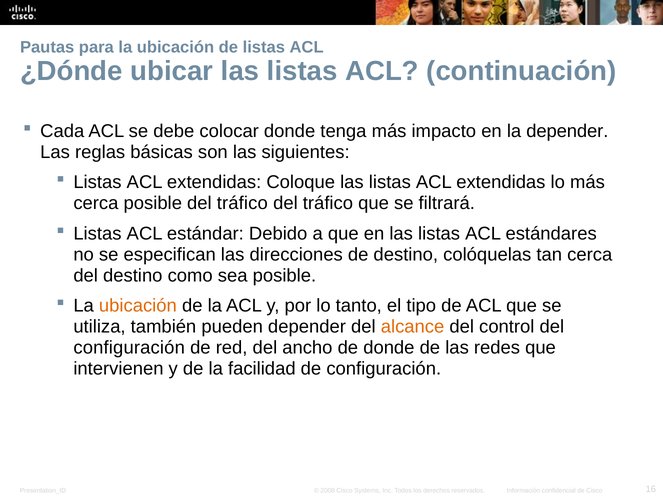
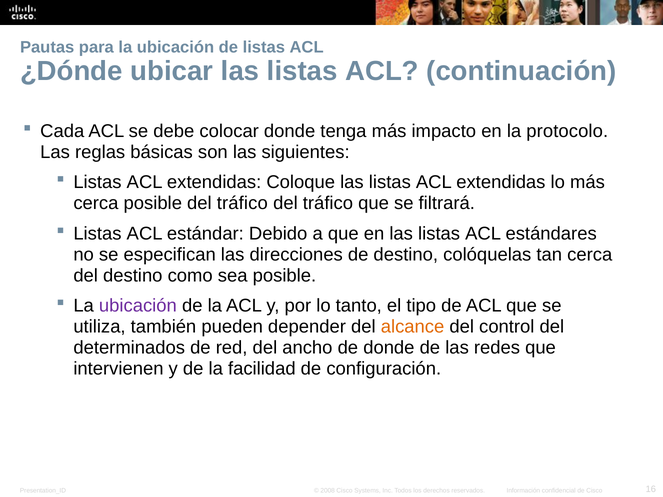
la depender: depender -> protocolo
ubicación at (138, 306) colour: orange -> purple
configuración at (129, 348): configuración -> determinados
